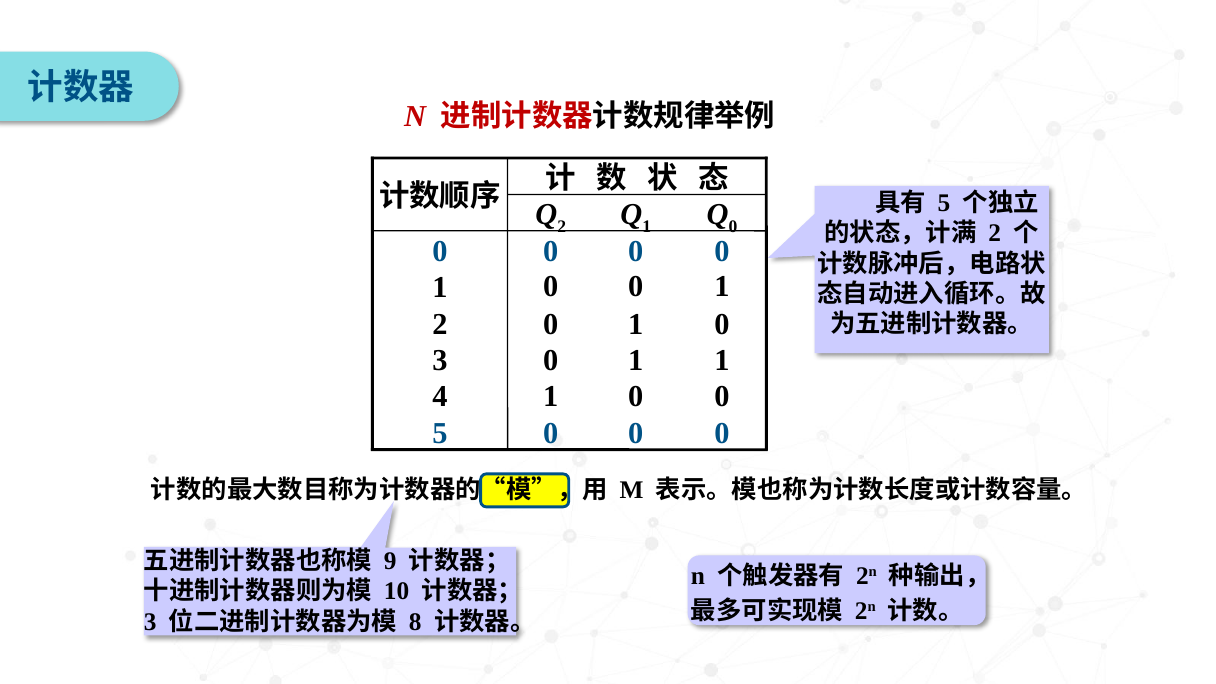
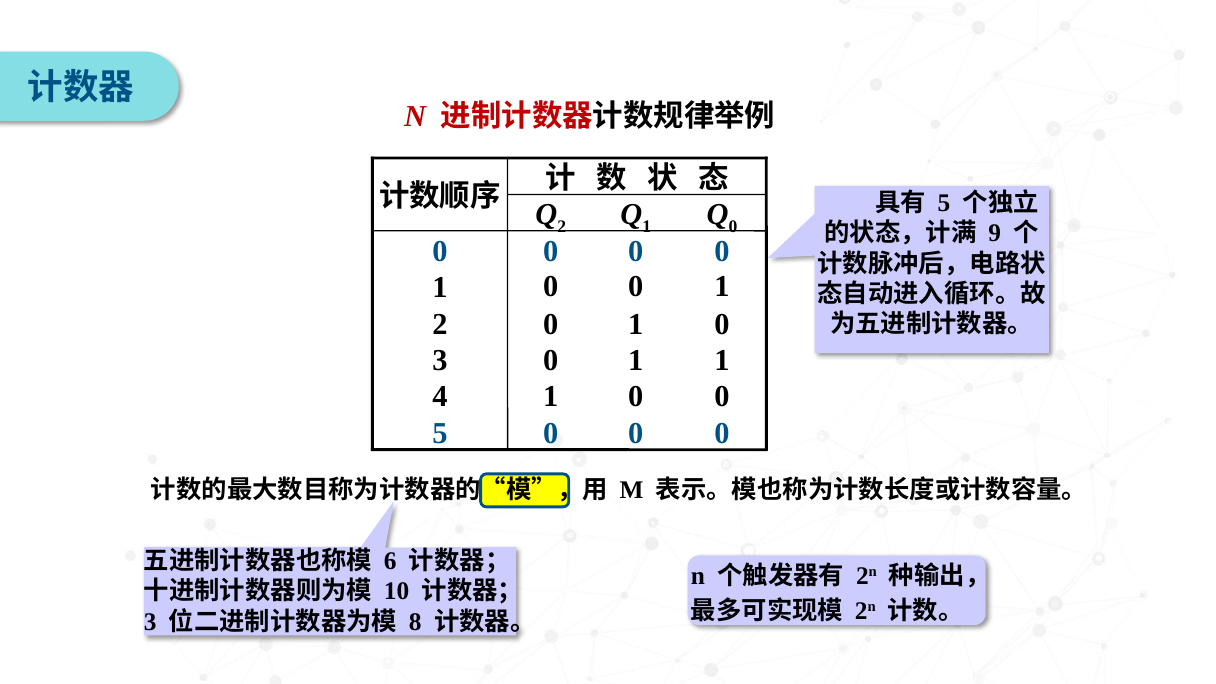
2 at (995, 233): 2 -> 9
9: 9 -> 6
